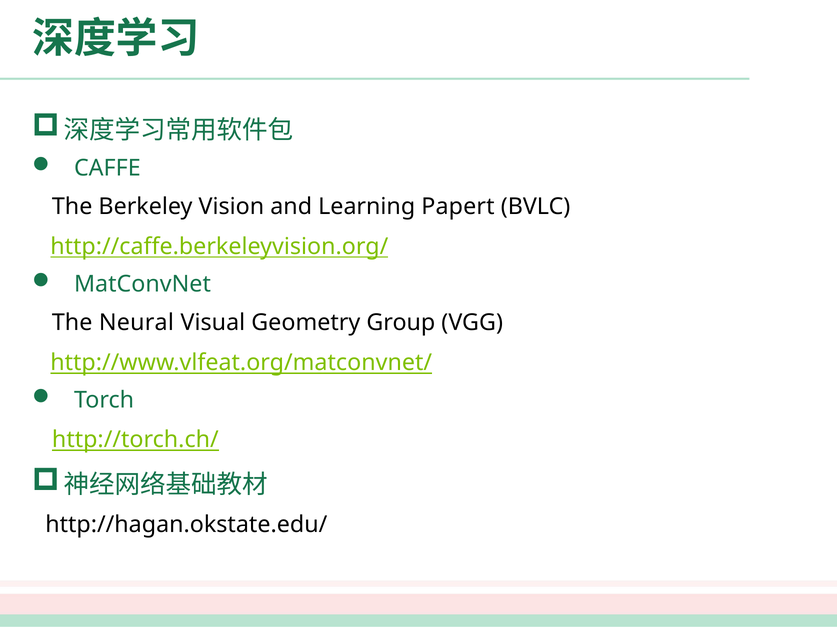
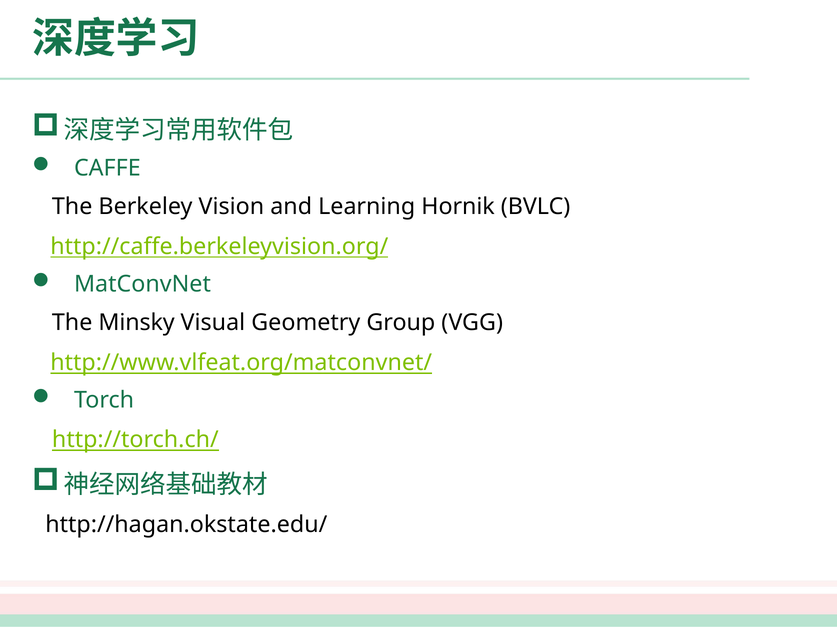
Papert: Papert -> Hornik
Neural: Neural -> Minsky
